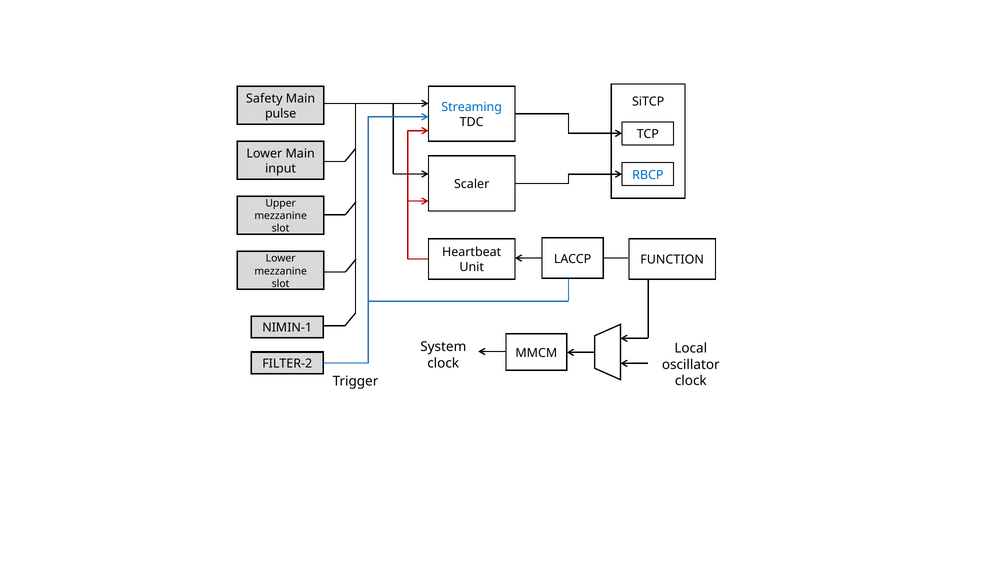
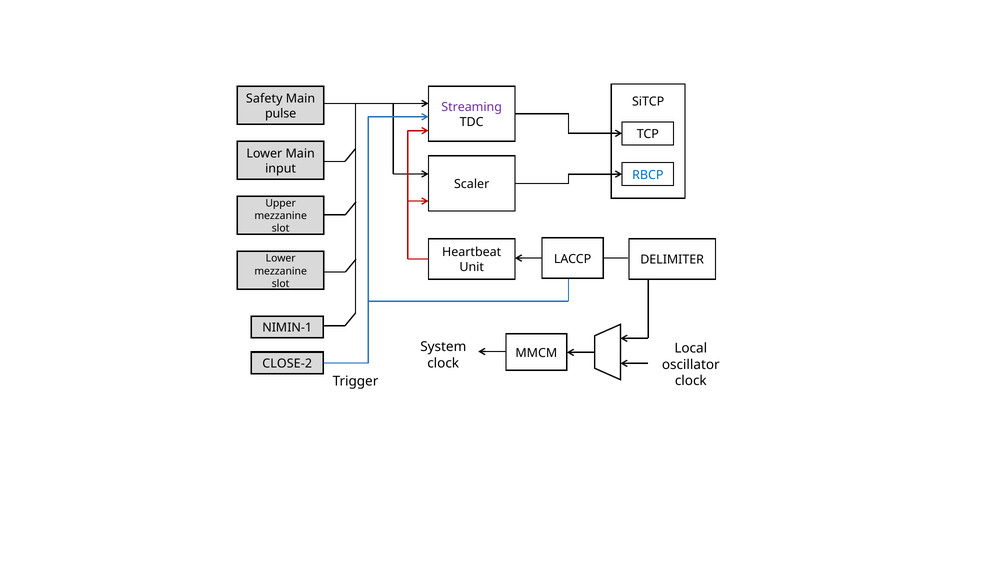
Streaming colour: blue -> purple
FUNCTION: FUNCTION -> DELIMITER
FILTER-2: FILTER-2 -> CLOSE-2
